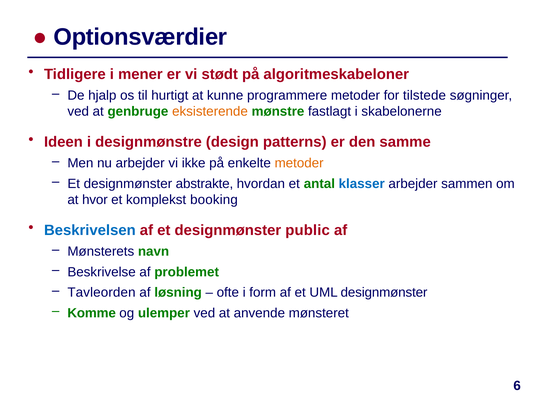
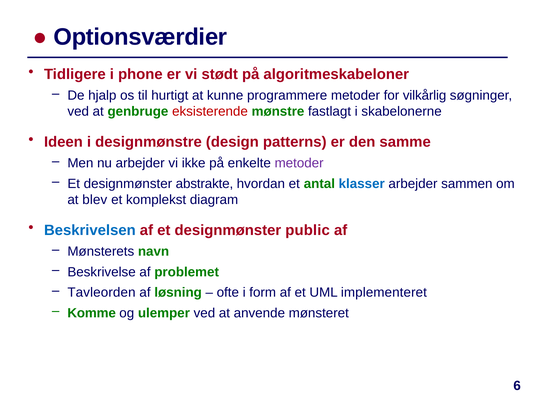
mener: mener -> phone
tilstede: tilstede -> vilkårlig
eksisterende colour: orange -> red
metoder at (299, 163) colour: orange -> purple
hvor: hvor -> blev
booking: booking -> diagram
UML designmønster: designmønster -> implementeret
